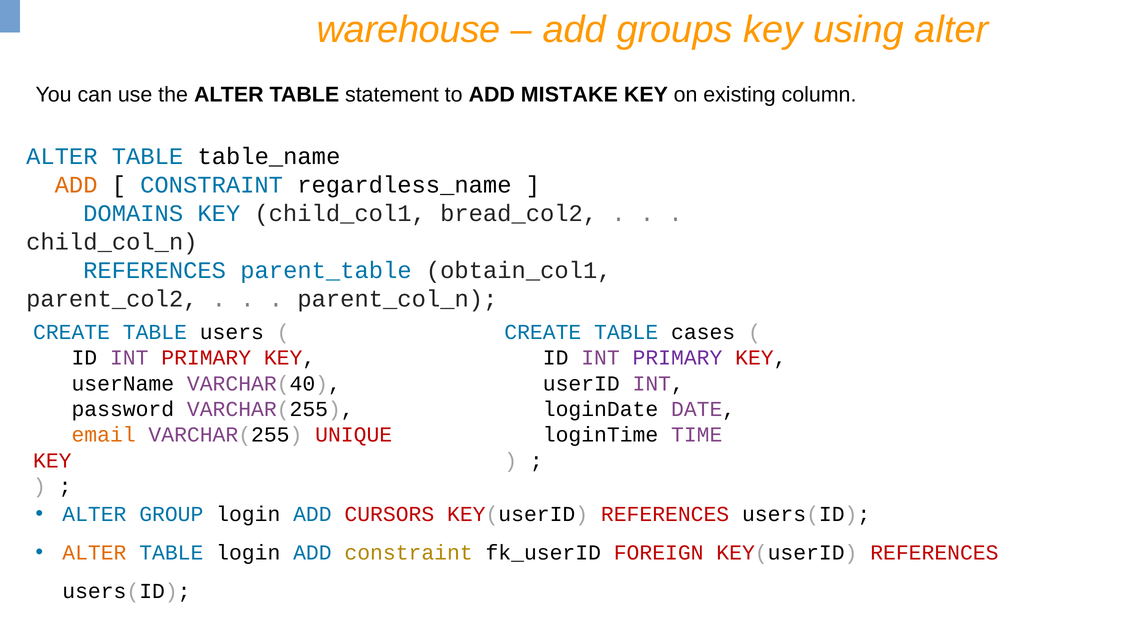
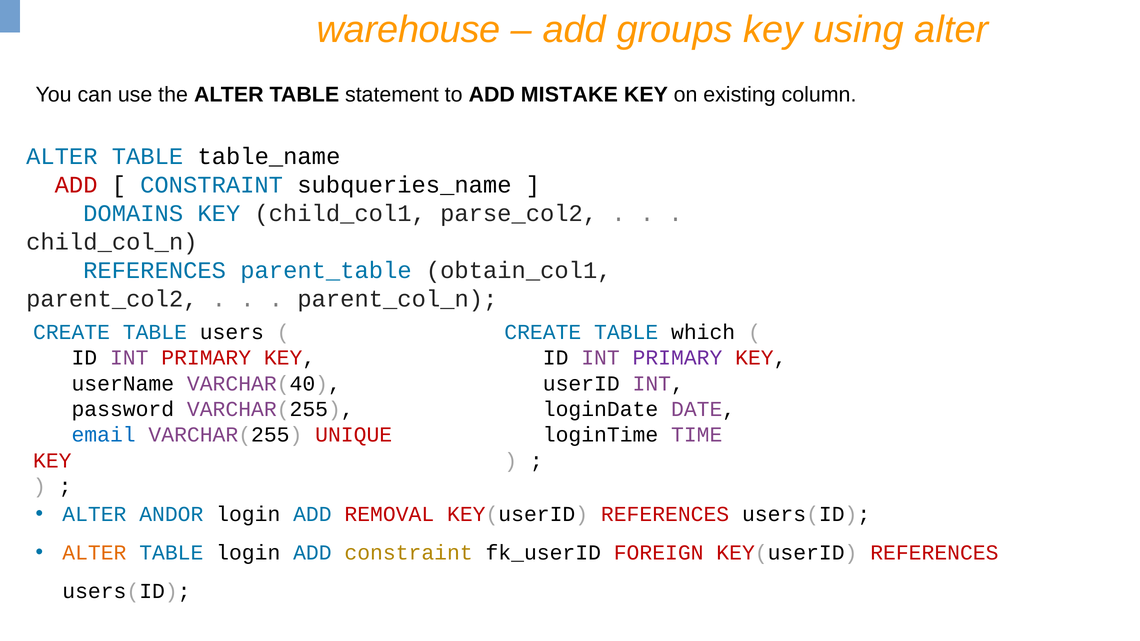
ADD at (76, 185) colour: orange -> red
regardless_name: regardless_name -> subqueries_name
bread_col2: bread_col2 -> parse_col2
cases: cases -> which
email colour: orange -> blue
GROUP: GROUP -> ANDOR
CURSORS: CURSORS -> REMOVAL
